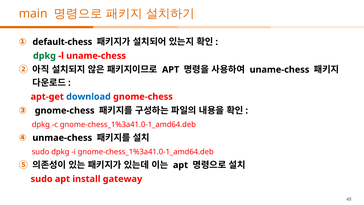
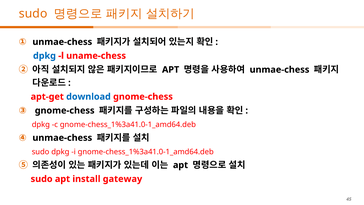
main at (33, 14): main -> sudo
default-chess at (62, 42): default-chess -> unmae-chess
dpkg at (44, 56) colour: green -> blue
uname-chess at (280, 70): uname-chess -> unmae-chess
